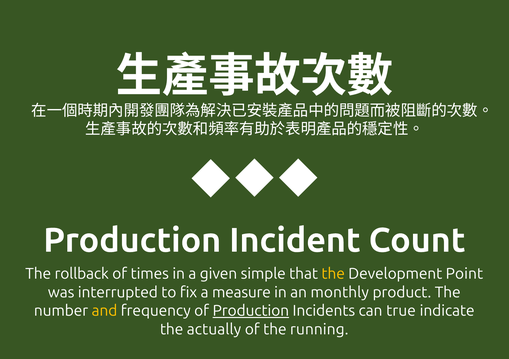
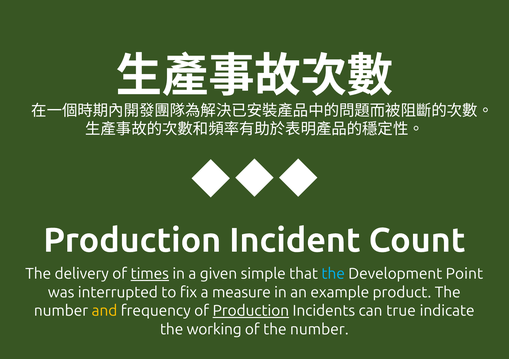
rollback: rollback -> delivery
times underline: none -> present
the at (333, 274) colour: yellow -> light blue
monthly: monthly -> example
actually: actually -> working
of the running: running -> number
